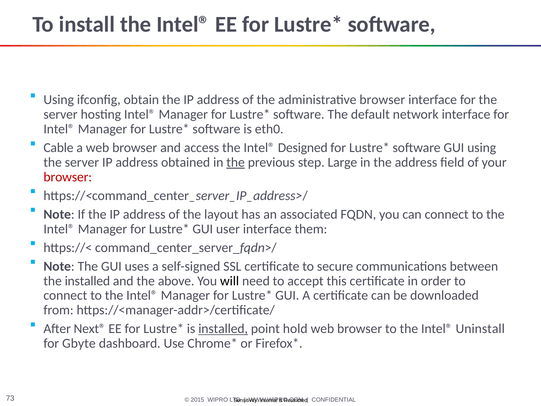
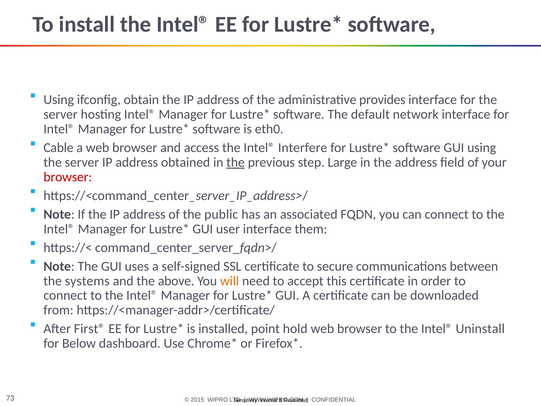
administrative browser: browser -> provides
Designed: Designed -> Interfere
layout: layout -> public
the installed: installed -> systems
will colour: black -> orange
Next®: Next® -> First®
installed at (223, 329) underline: present -> none
Gbyte: Gbyte -> Below
